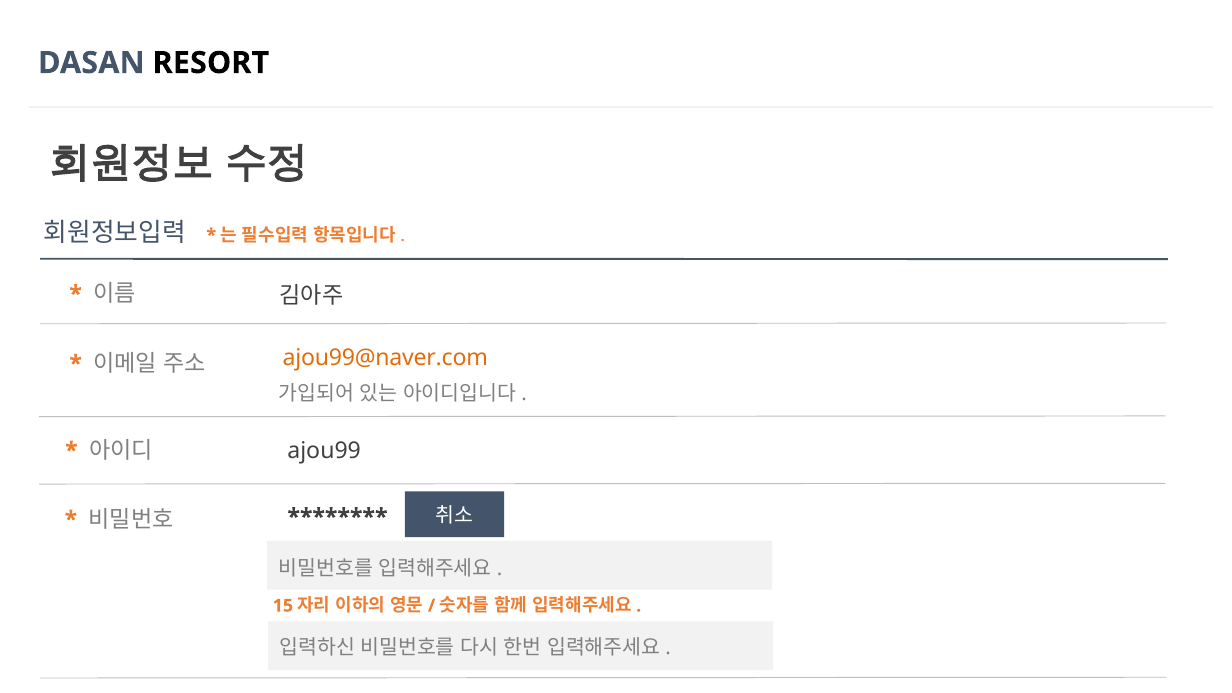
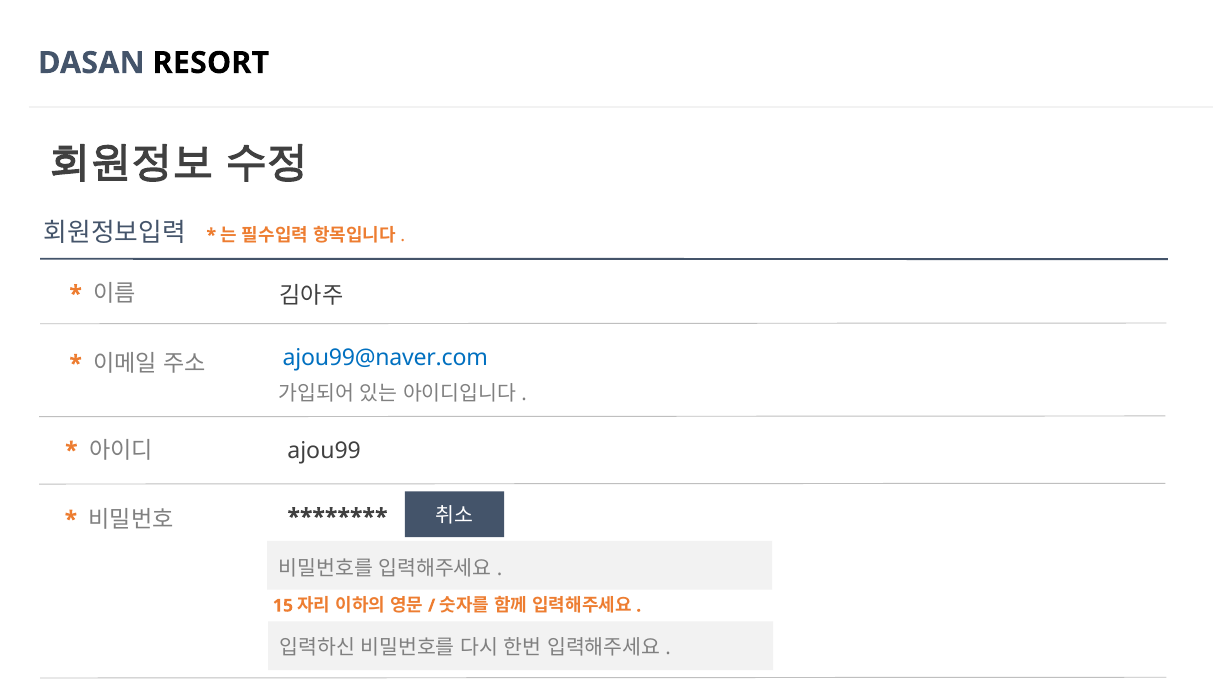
ajou99@naver.com colour: orange -> blue
